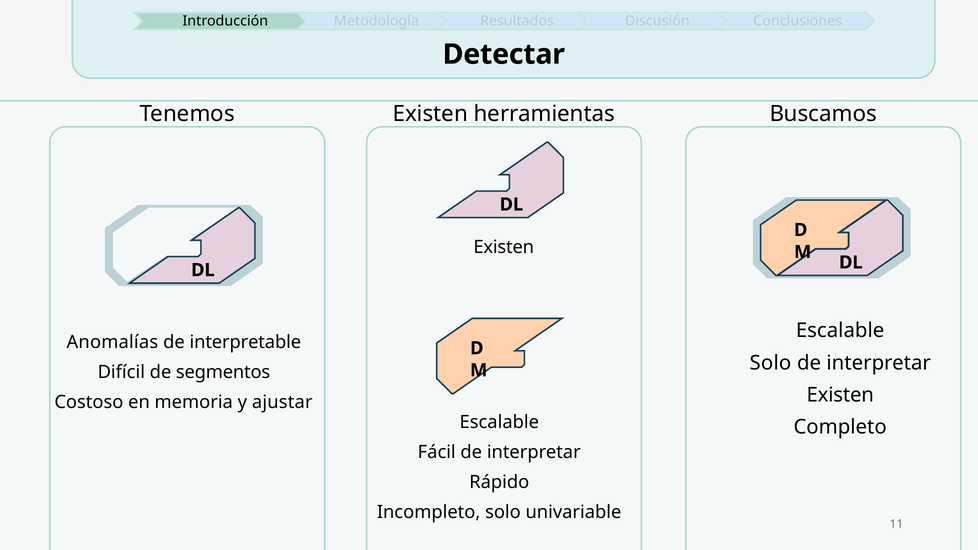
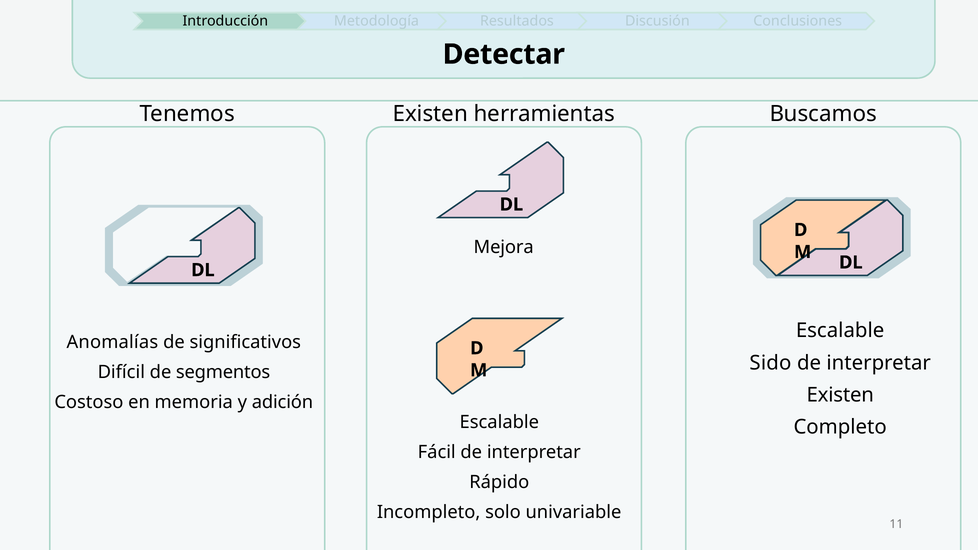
Existen at (504, 247): Existen -> Mejora
interpretable: interpretable -> significativos
Solo at (770, 363): Solo -> Sido
ajustar: ajustar -> adición
